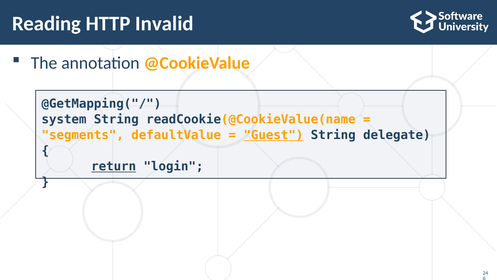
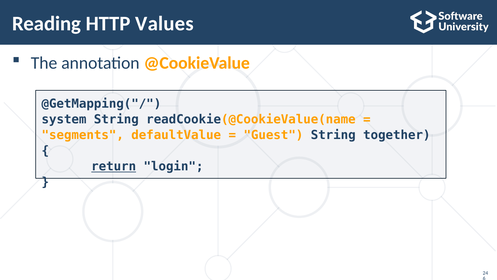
Invalid: Invalid -> Values
Guest underline: present -> none
delegate: delegate -> together
